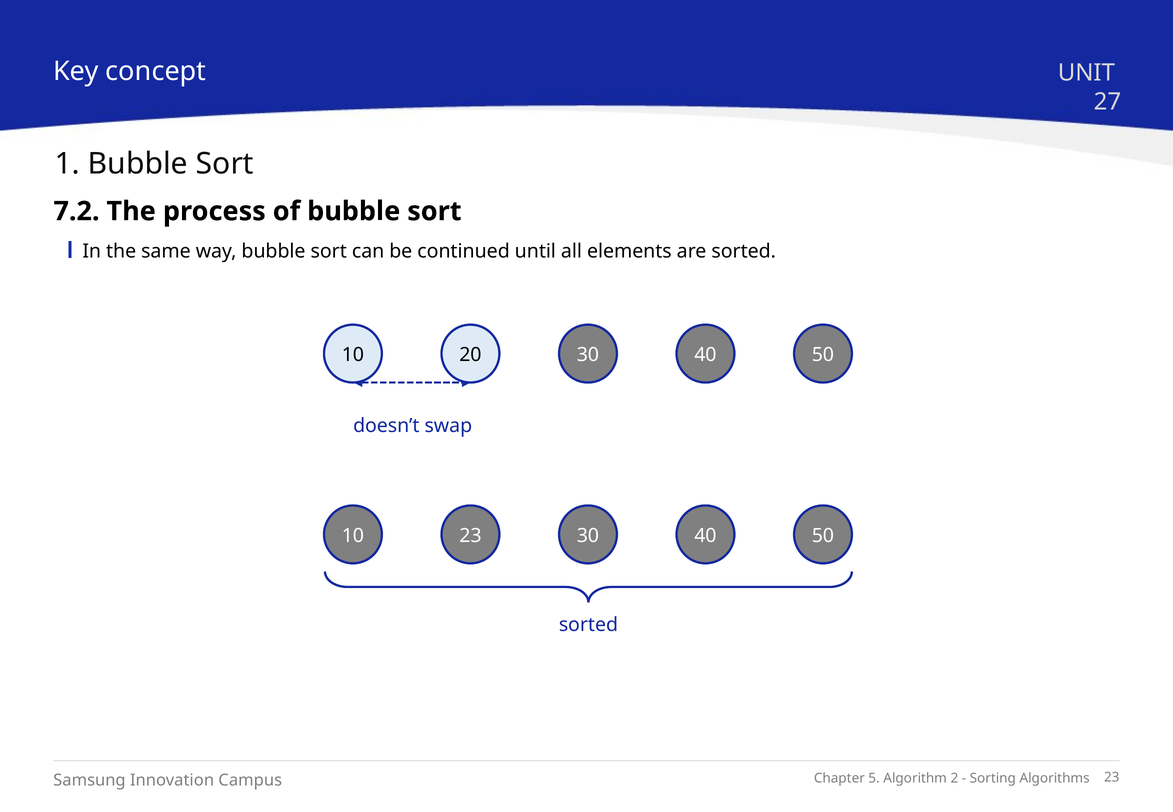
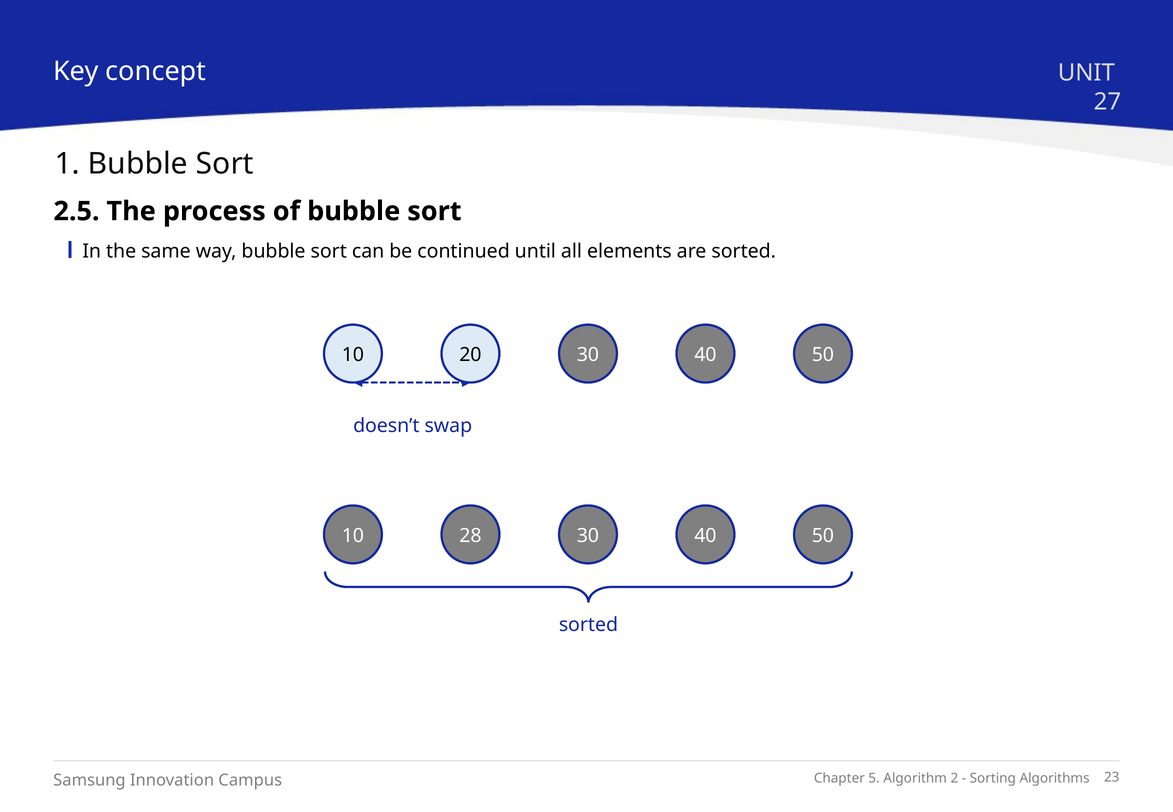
7.2: 7.2 -> 2.5
10 23: 23 -> 28
